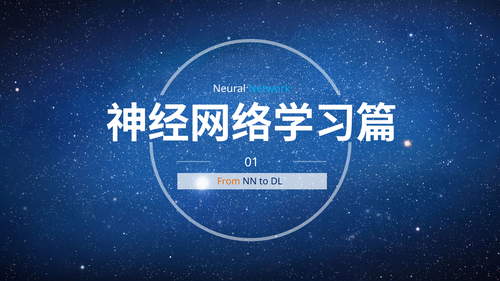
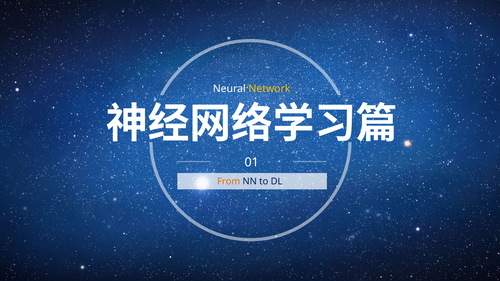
Network colour: light blue -> yellow
